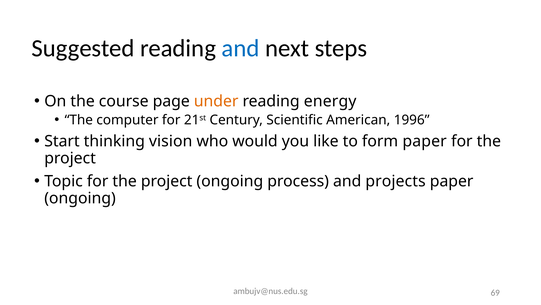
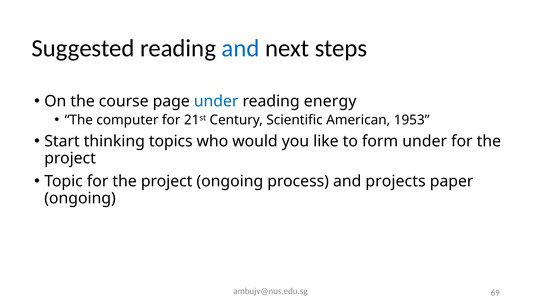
under at (216, 101) colour: orange -> blue
1996: 1996 -> 1953
vision: vision -> topics
form paper: paper -> under
